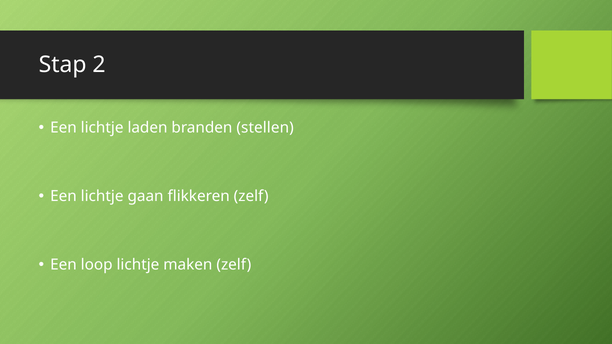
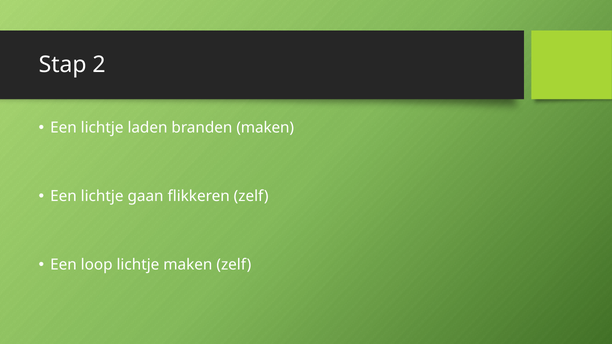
branden stellen: stellen -> maken
